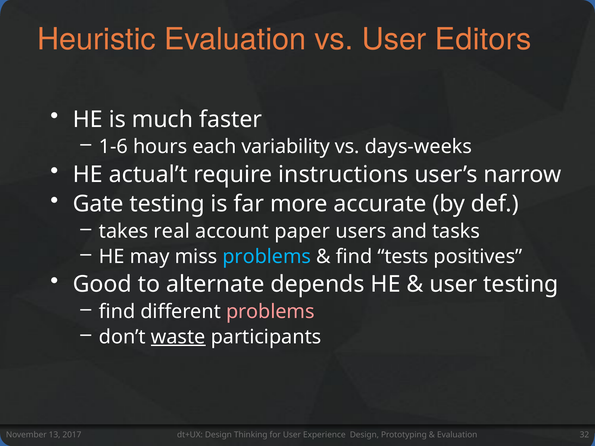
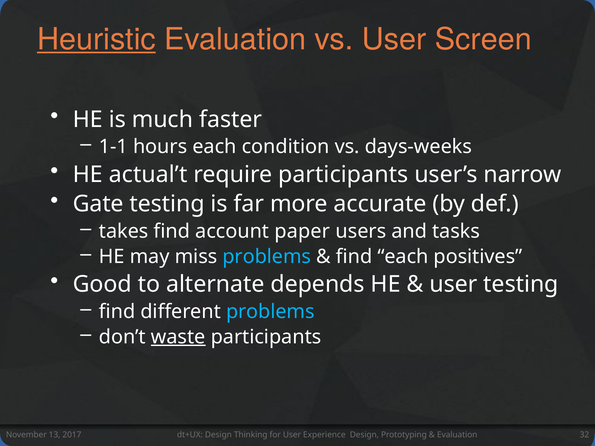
Heuristic underline: none -> present
Editors: Editors -> Screen
1-6: 1-6 -> 1-1
variability: variability -> condition
require instructions: instructions -> participants
takes real: real -> find
find tests: tests -> each
problems at (270, 312) colour: pink -> light blue
